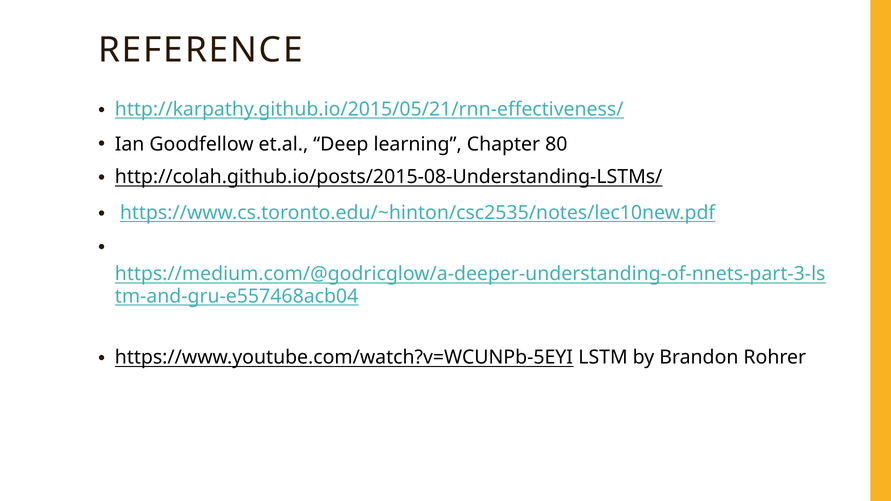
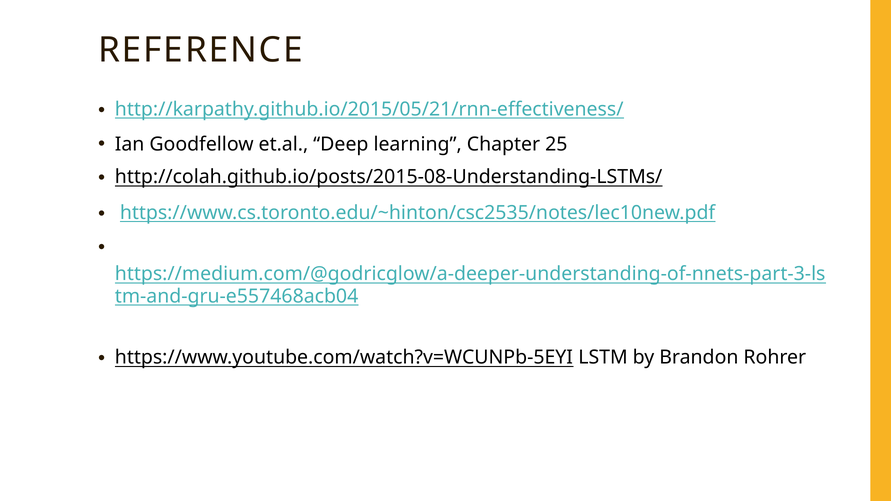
80: 80 -> 25
